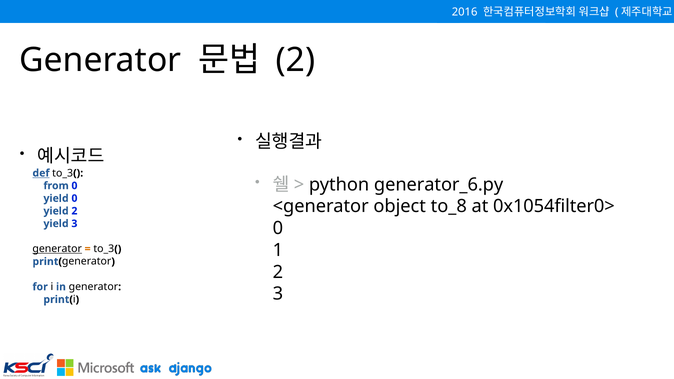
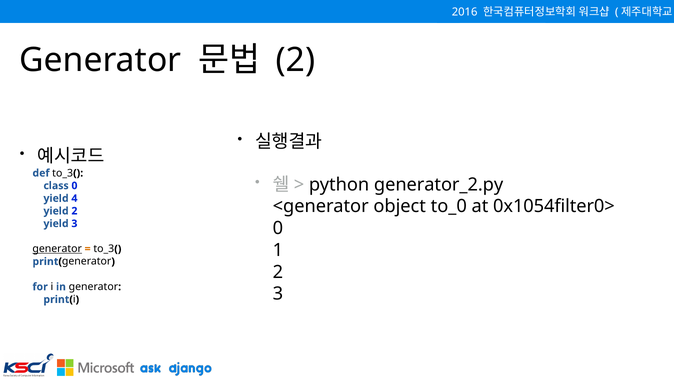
def underline: present -> none
generator_6.py: generator_6.py -> generator_2.py
from: from -> class
yield 0: 0 -> 4
to_8: to_8 -> to_0
